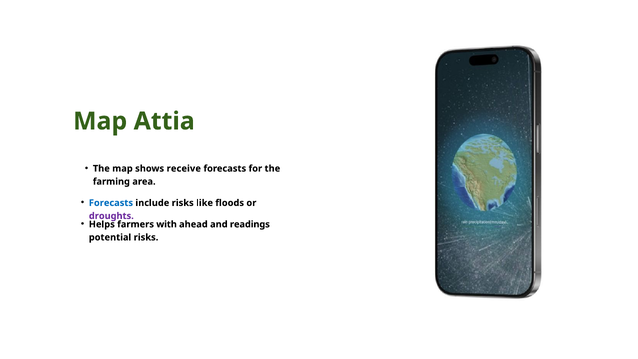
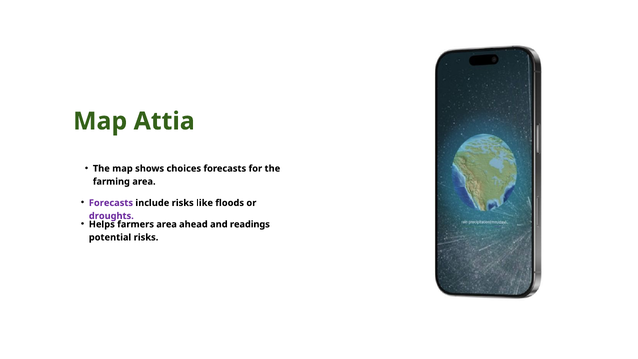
receive: receive -> choices
Forecasts at (111, 203) colour: blue -> purple
farmers with: with -> area
